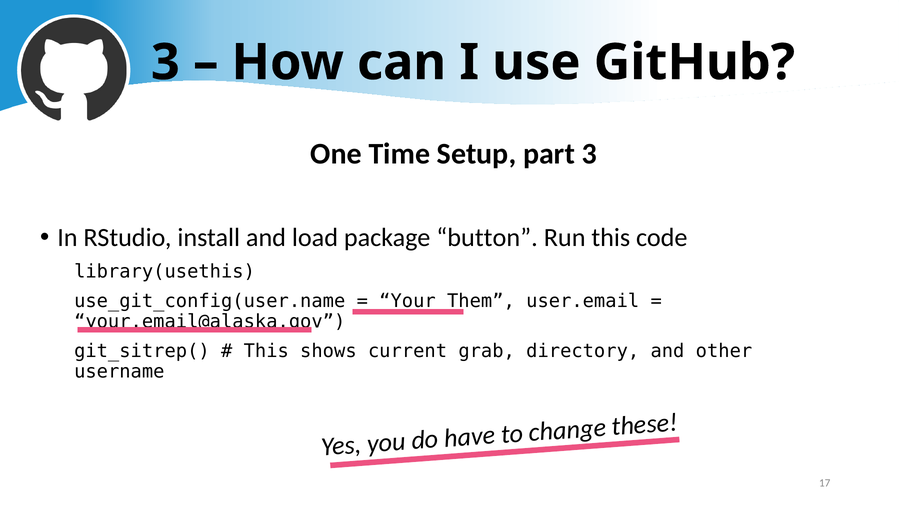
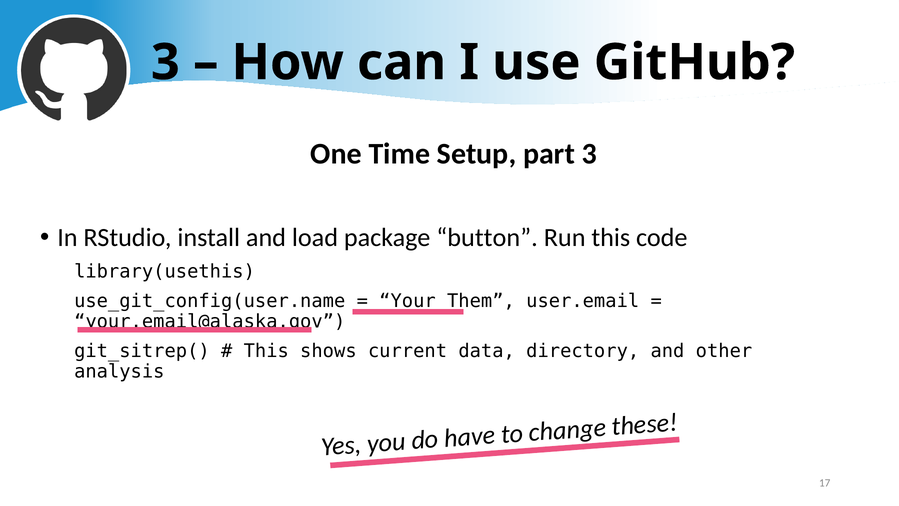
grab: grab -> data
username: username -> analysis
